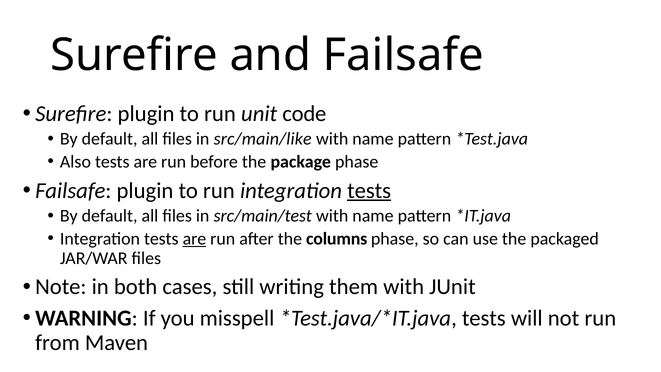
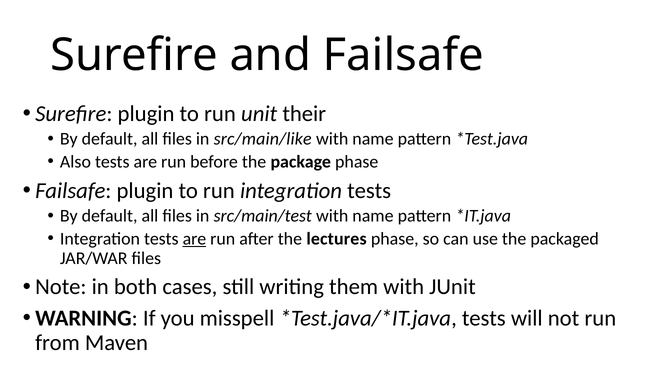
code: code -> their
tests at (369, 191) underline: present -> none
columns: columns -> lectures
